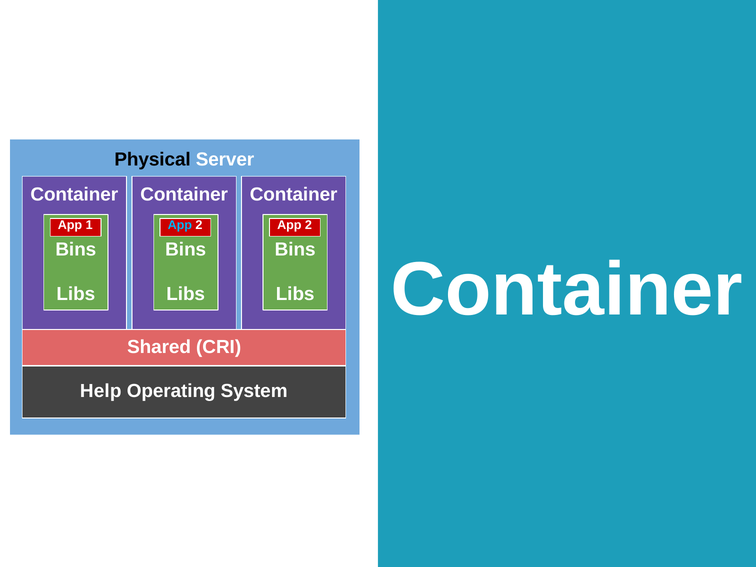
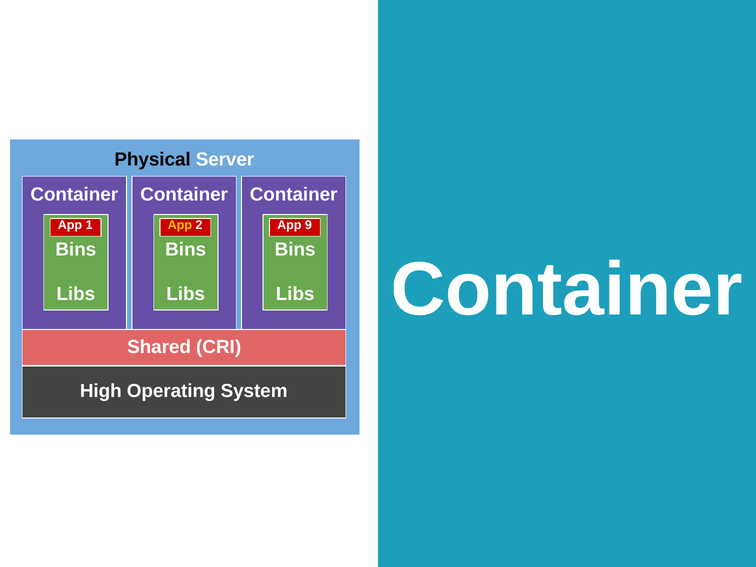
App at (180, 225) colour: light blue -> yellow
2 at (308, 225): 2 -> 9
Help: Help -> High
